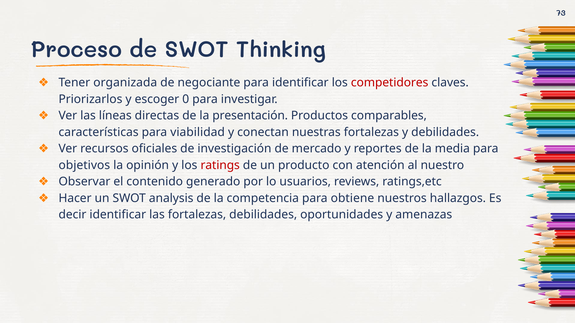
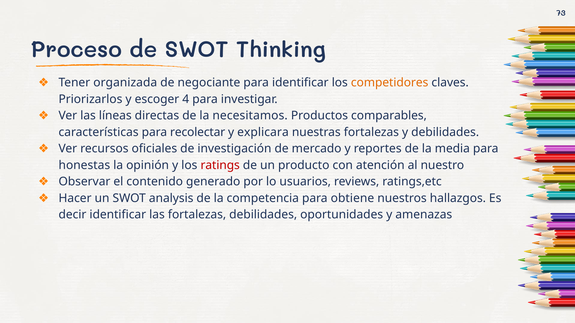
competidores colour: red -> orange
0: 0 -> 4
presentación: presentación -> necesitamos
viabilidad: viabilidad -> recolectar
conectan: conectan -> explicara
objetivos: objetivos -> honestas
